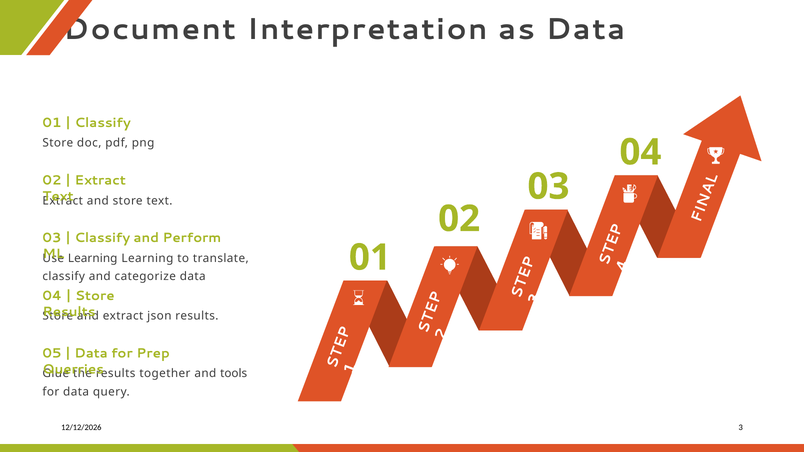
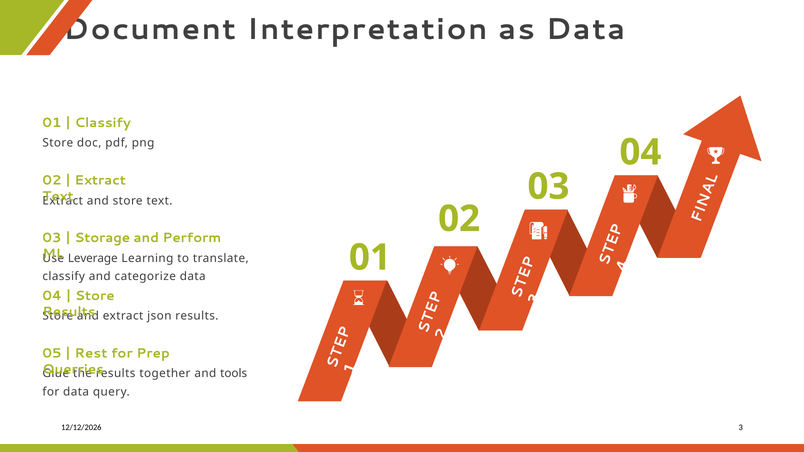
Classify at (102, 238): Classify -> Storage
Learning at (93, 258): Learning -> Leverage
Data at (91, 353): Data -> Rest
